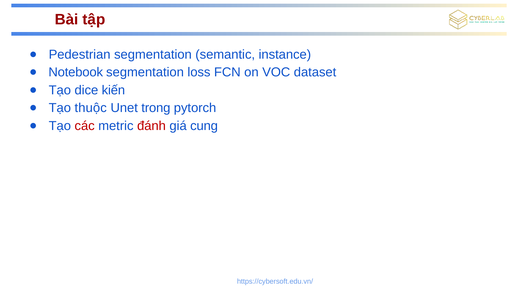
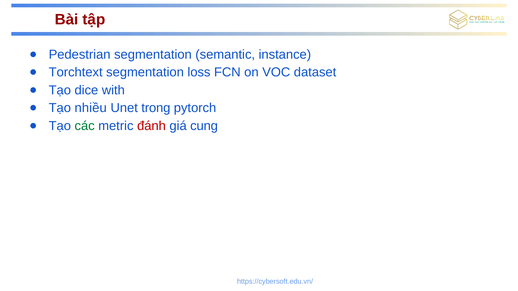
Notebook: Notebook -> Torchtext
kiến: kiến -> with
thuộc: thuộc -> nhiều
các colour: red -> green
